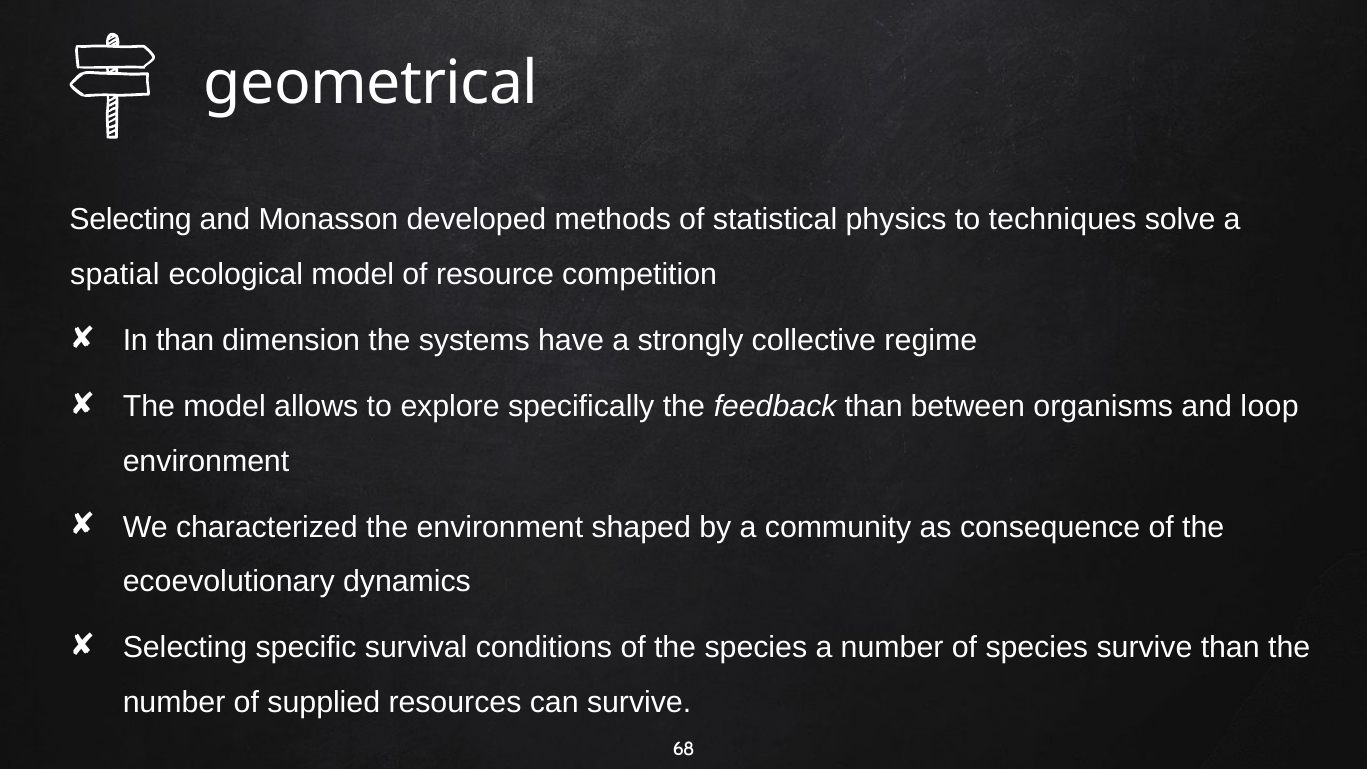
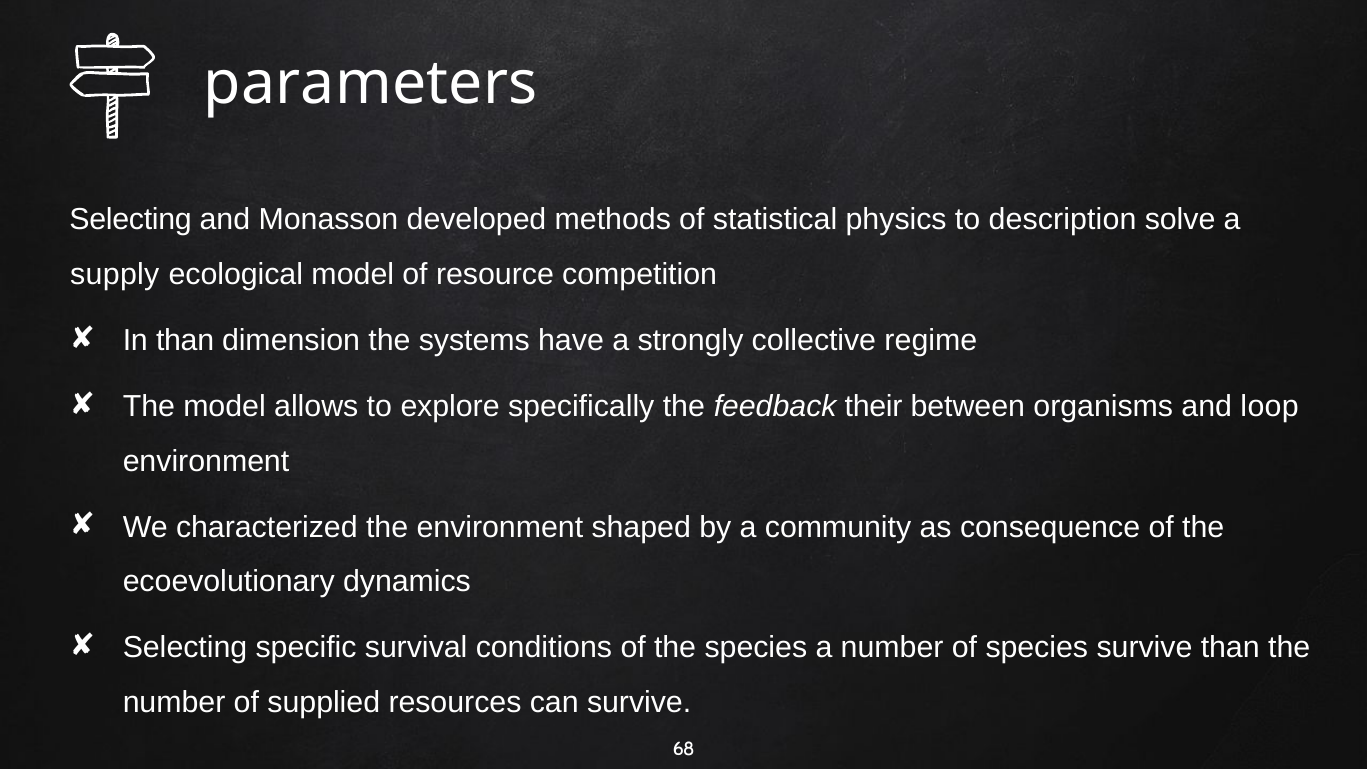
geometrical: geometrical -> parameters
techniques: techniques -> description
spatial: spatial -> supply
feedback than: than -> their
